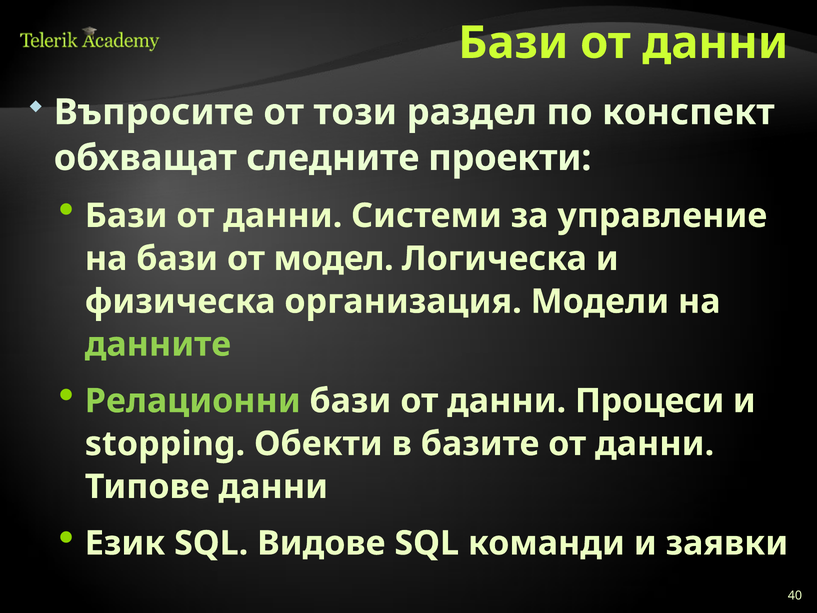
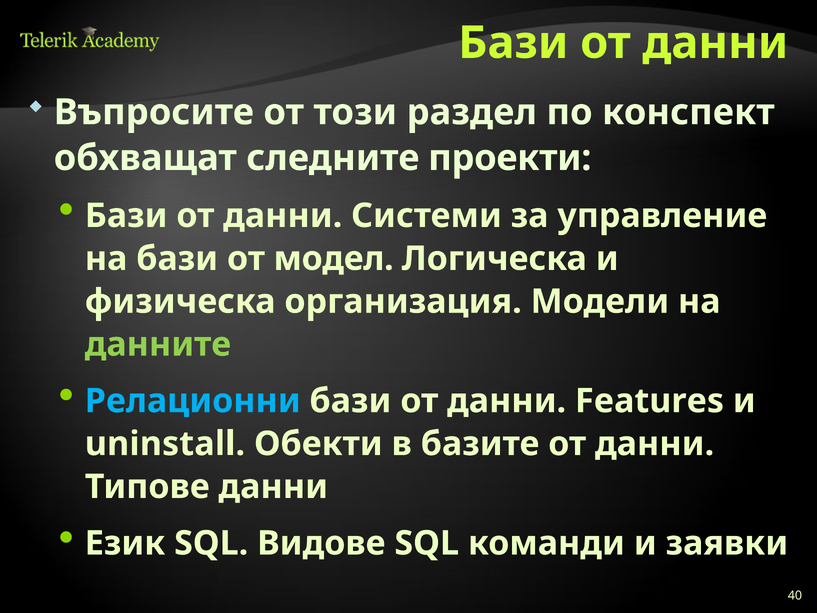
Релационни colour: light green -> light blue
Процеси: Процеси -> Features
stopping: stopping -> uninstall
